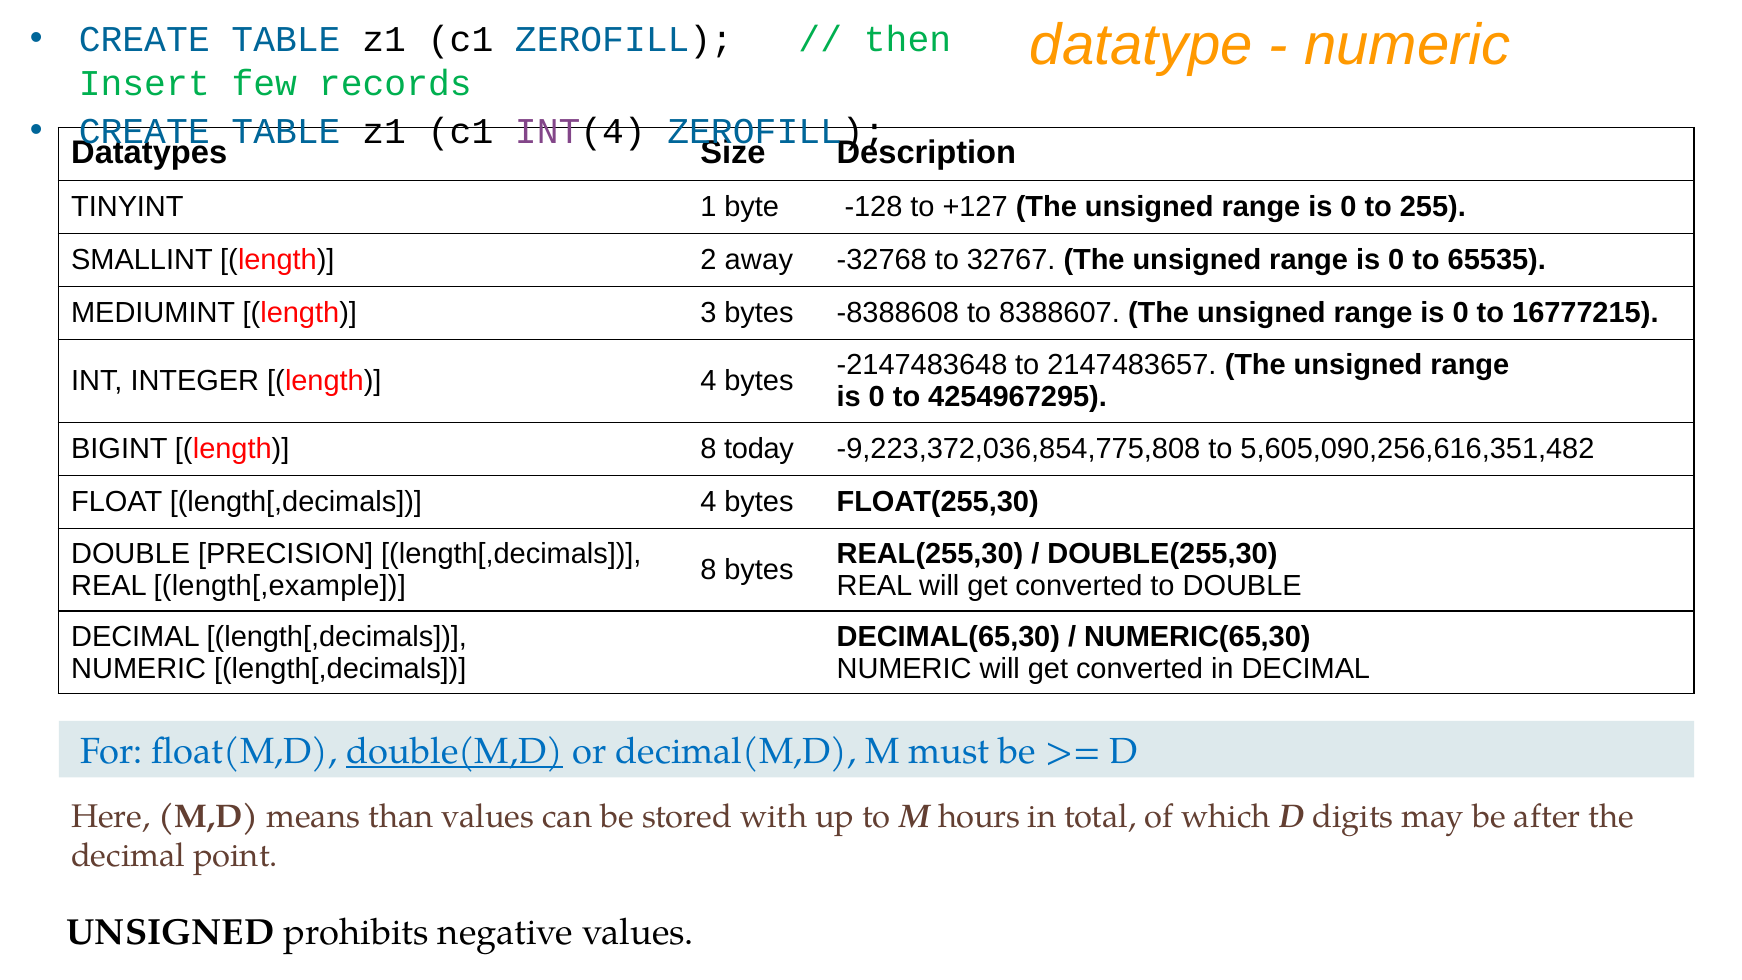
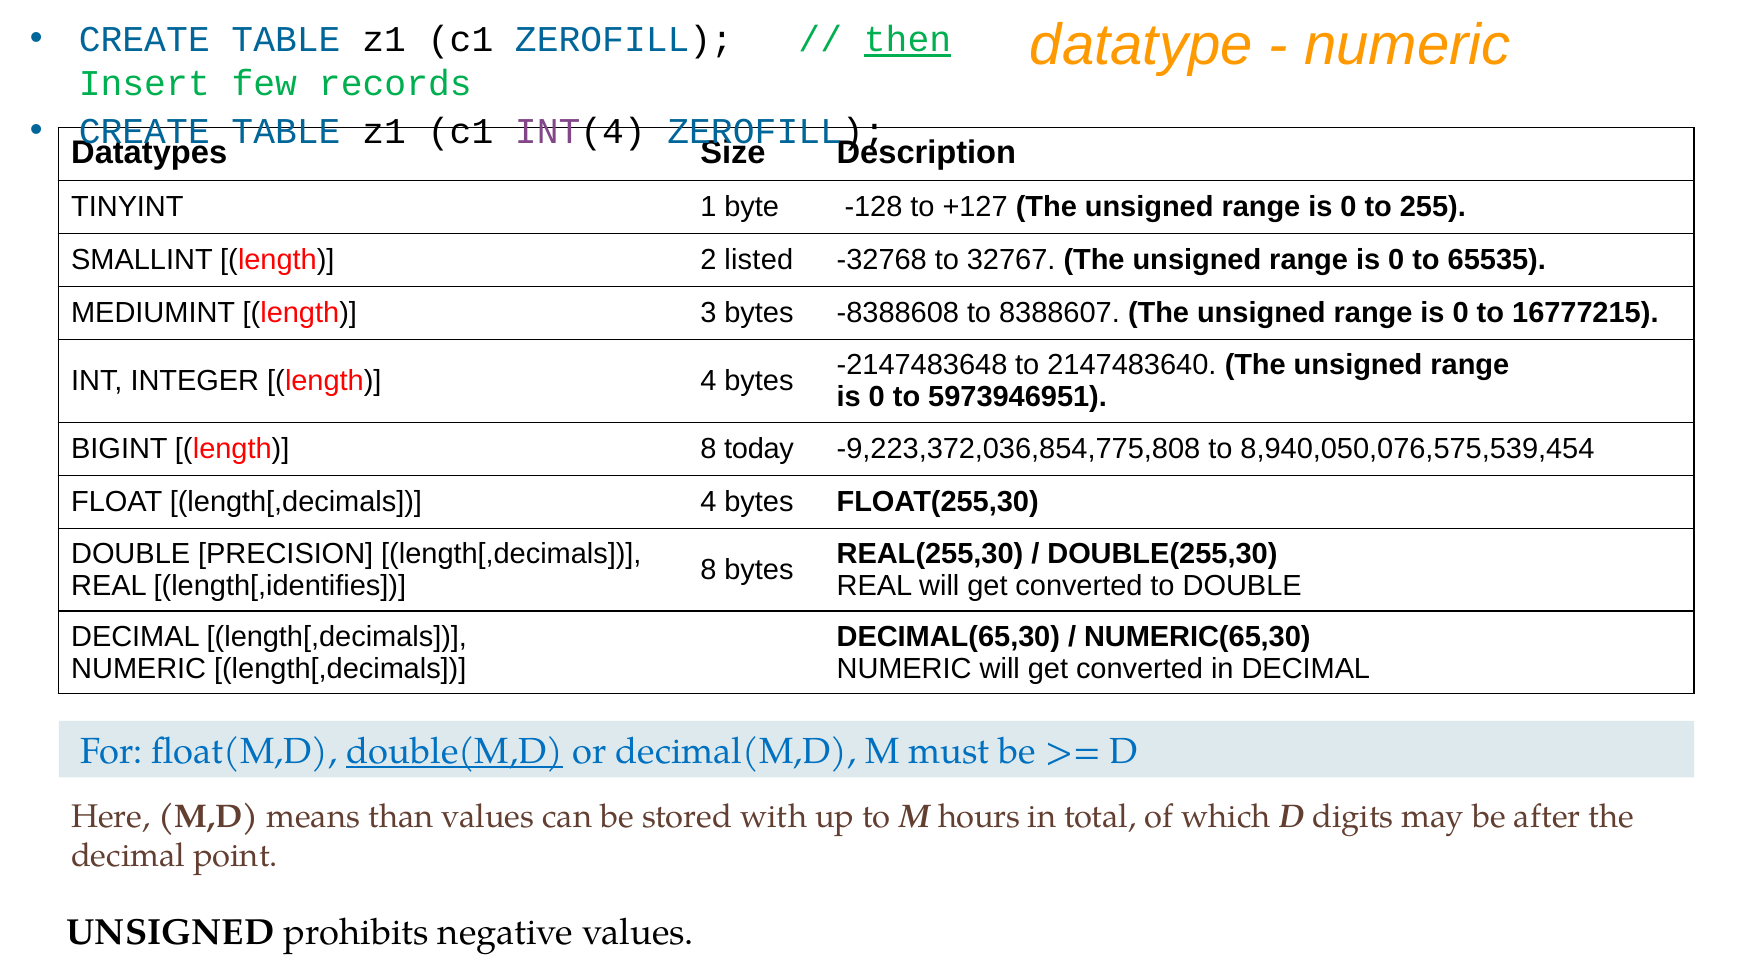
then underline: none -> present
away: away -> listed
2147483657: 2147483657 -> 2147483640
4254967295: 4254967295 -> 5973946951
5,605,090,256,616,351,482: 5,605,090,256,616,351,482 -> 8,940,050,076,575,539,454
length[,example: length[,example -> length[,identifies
